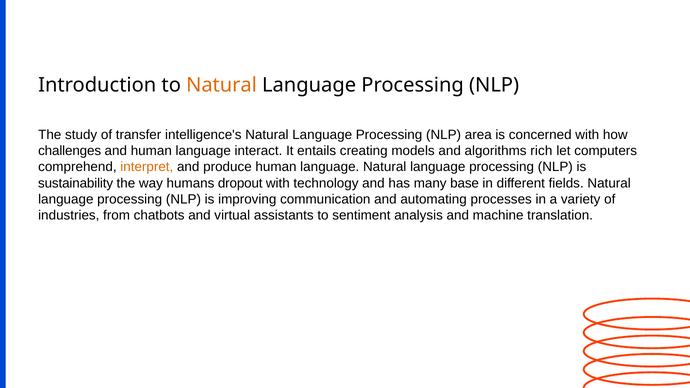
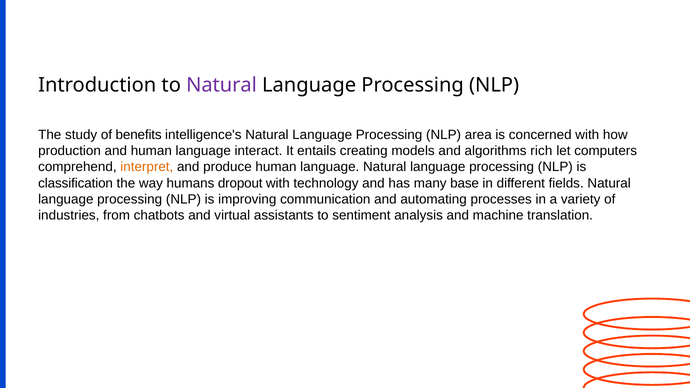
Natural at (222, 85) colour: orange -> purple
transfer: transfer -> benefits
challenges: challenges -> production
sustainability: sustainability -> classification
